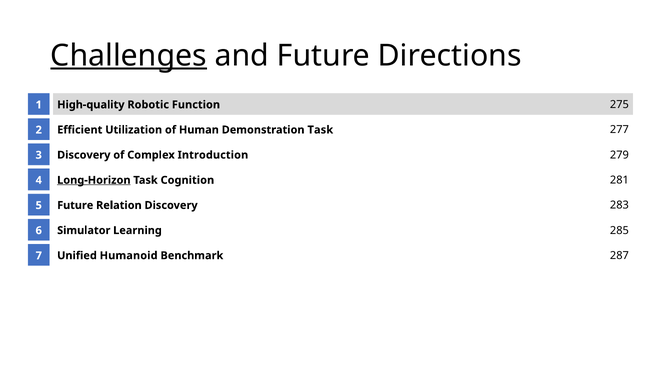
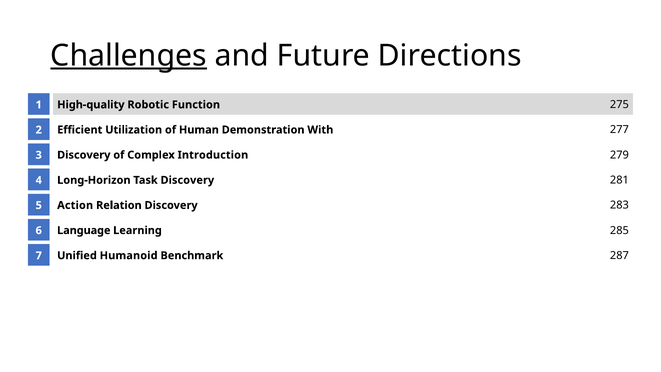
Demonstration Task: Task -> With
Long-Horizon underline: present -> none
Task Cognition: Cognition -> Discovery
Future at (75, 205): Future -> Action
Simulator: Simulator -> Language
